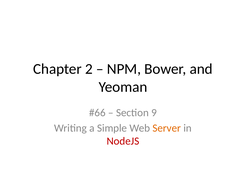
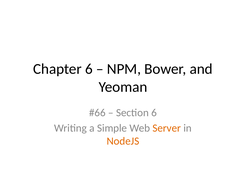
Chapter 2: 2 -> 6
Section 9: 9 -> 6
NodeJS colour: red -> orange
